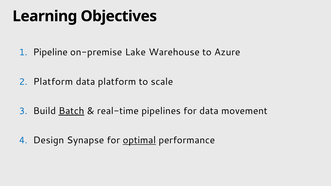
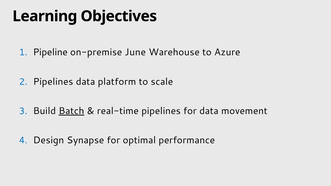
Lake: Lake -> June
Platform at (53, 82): Platform -> Pipelines
optimal underline: present -> none
